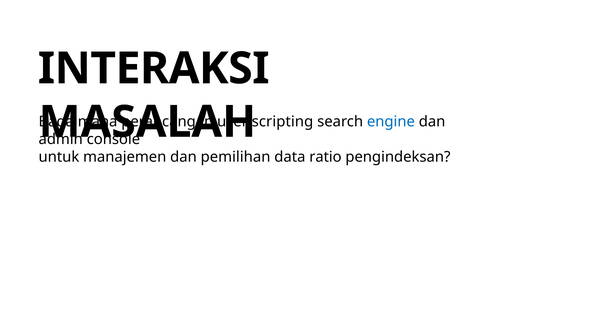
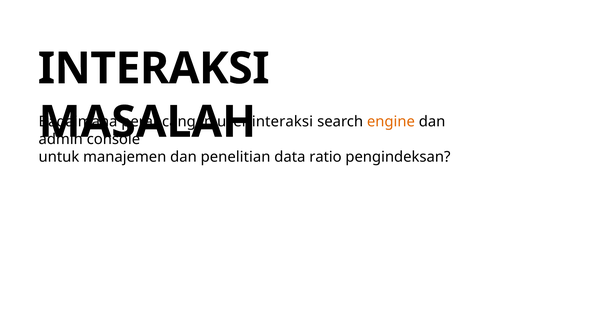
scripting at (282, 121): scripting -> interaksi
engine colour: blue -> orange
pemilihan: pemilihan -> penelitian
